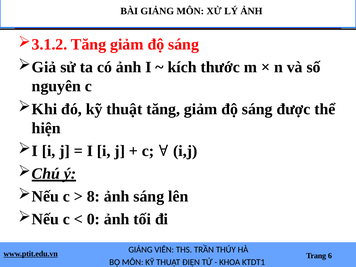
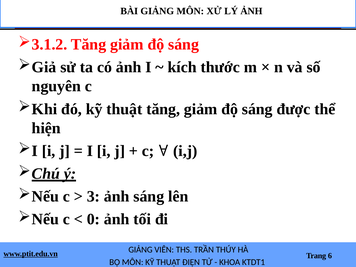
8: 8 -> 3
